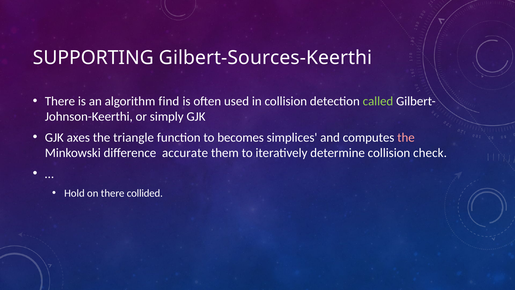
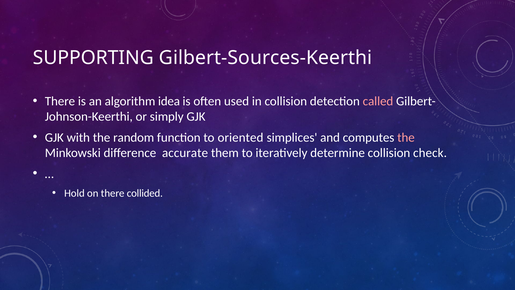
find: find -> idea
called colour: light green -> pink
axes: axes -> with
triangle: triangle -> random
becomes: becomes -> oriented
